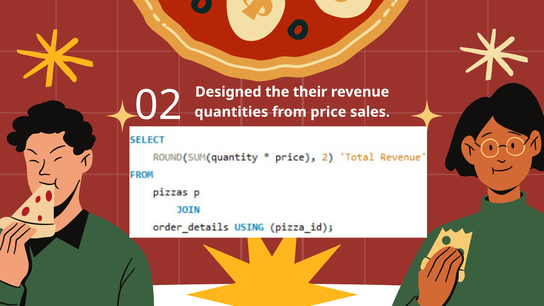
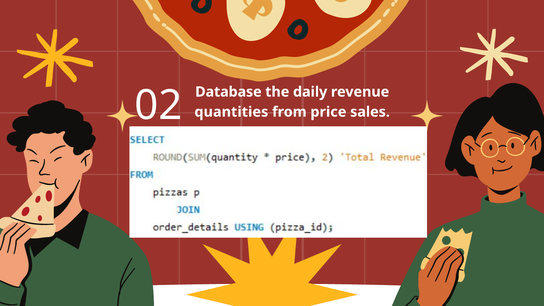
Designed: Designed -> Database
their: their -> daily
